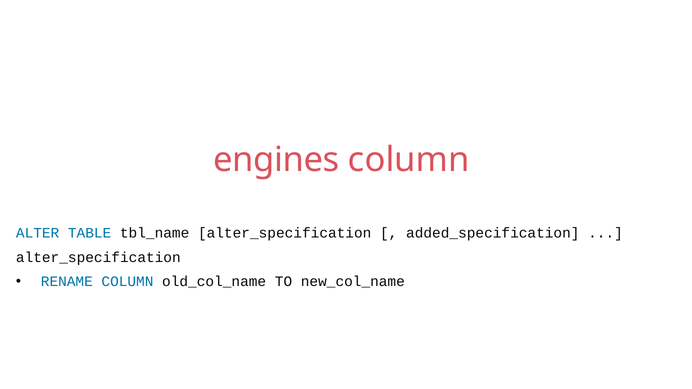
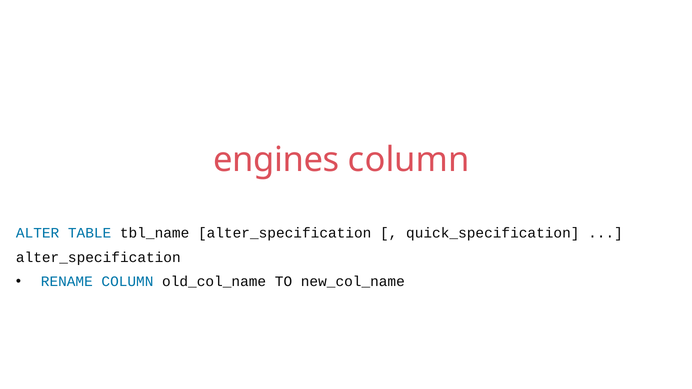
added_specification: added_specification -> quick_specification
